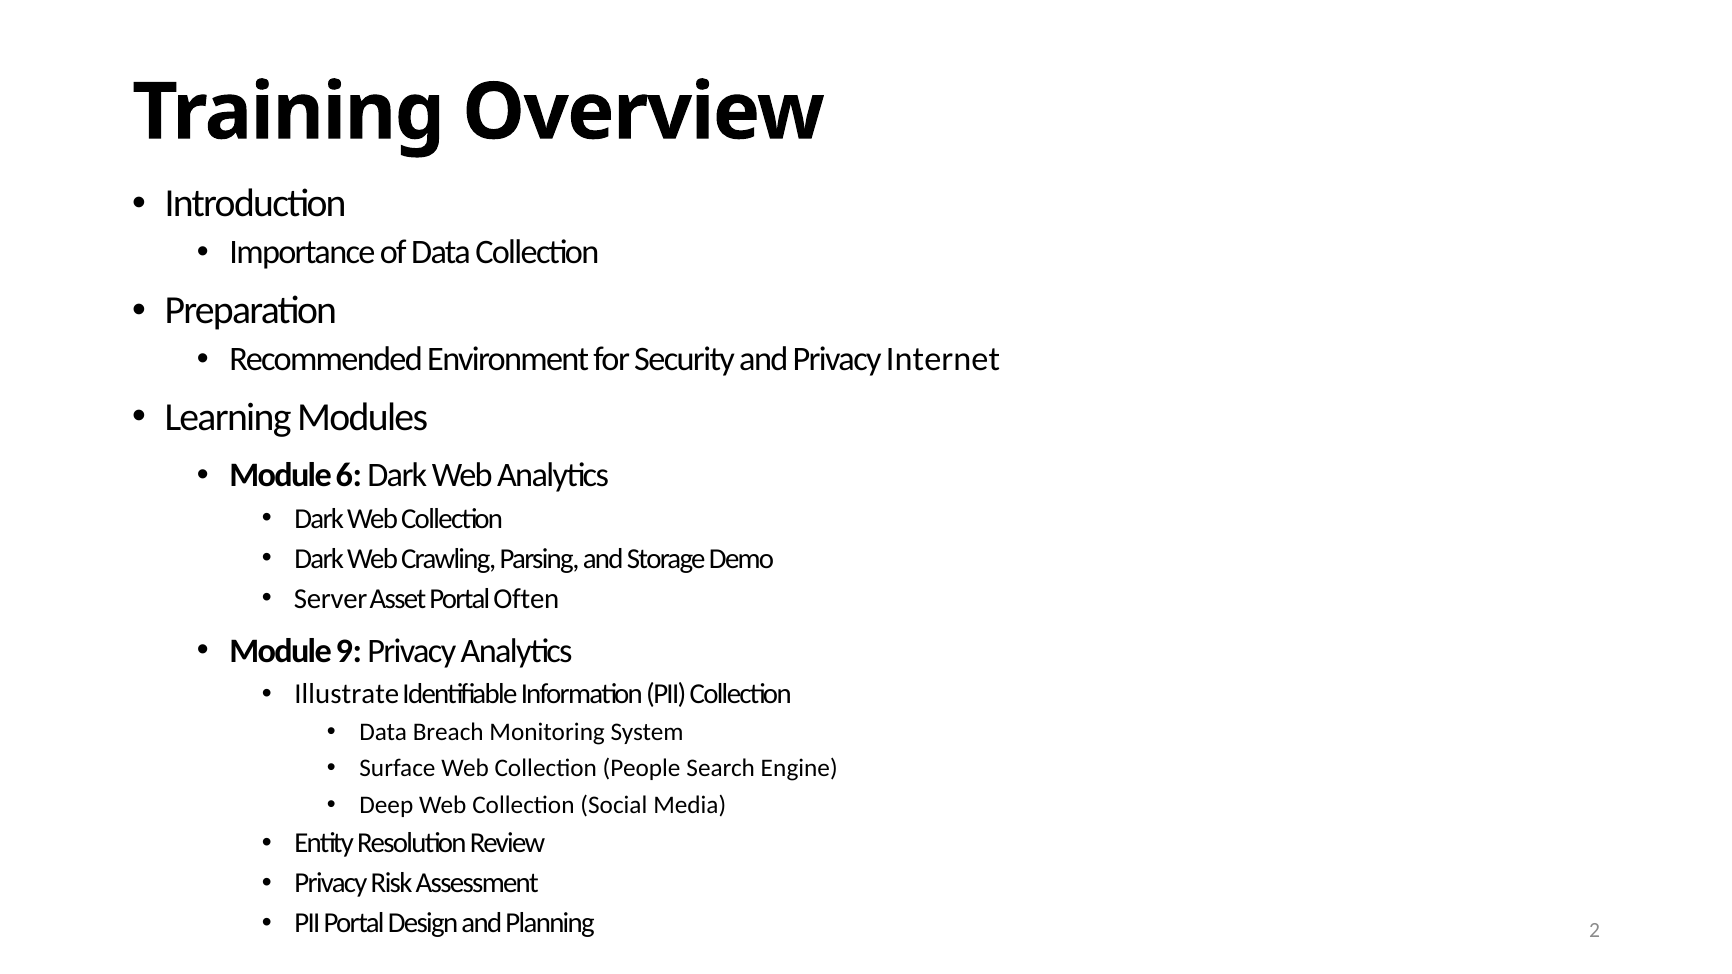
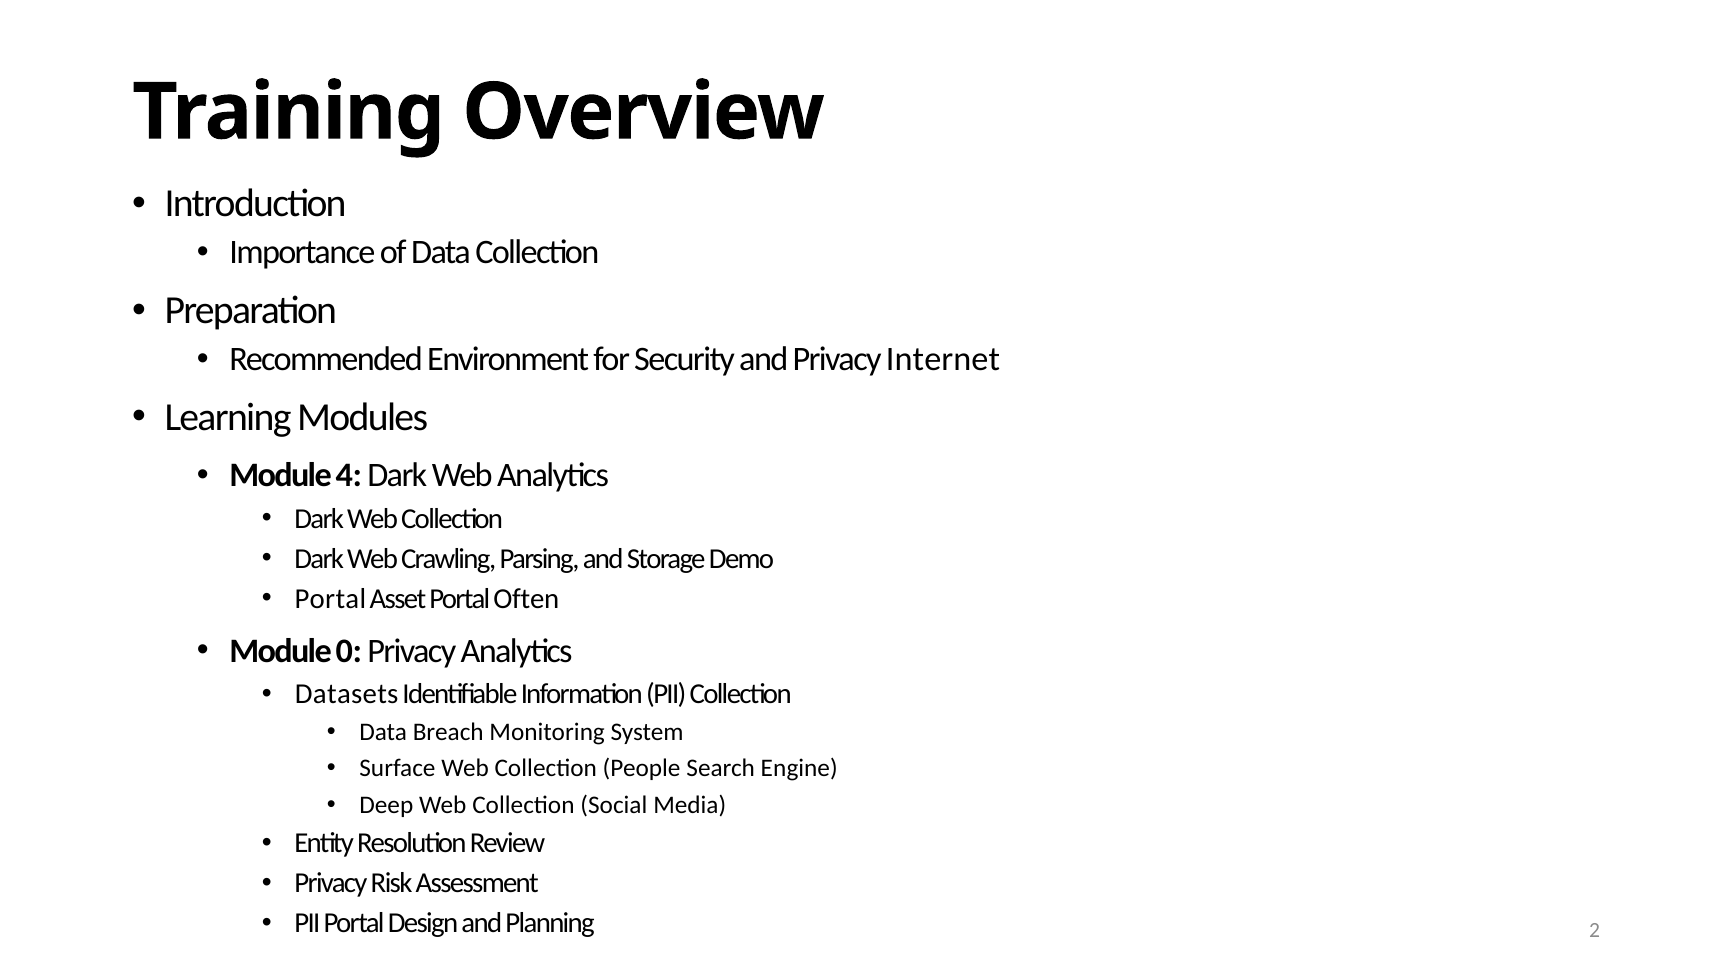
6: 6 -> 4
Server at (331, 599): Server -> Portal
9: 9 -> 0
Illustrate: Illustrate -> Datasets
